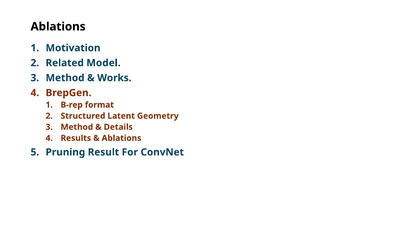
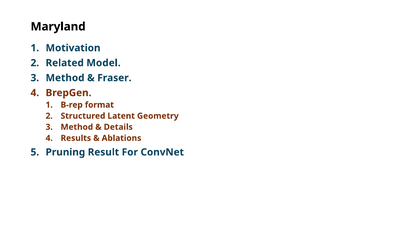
Ablations at (58, 27): Ablations -> Maryland
Works: Works -> Fraser
